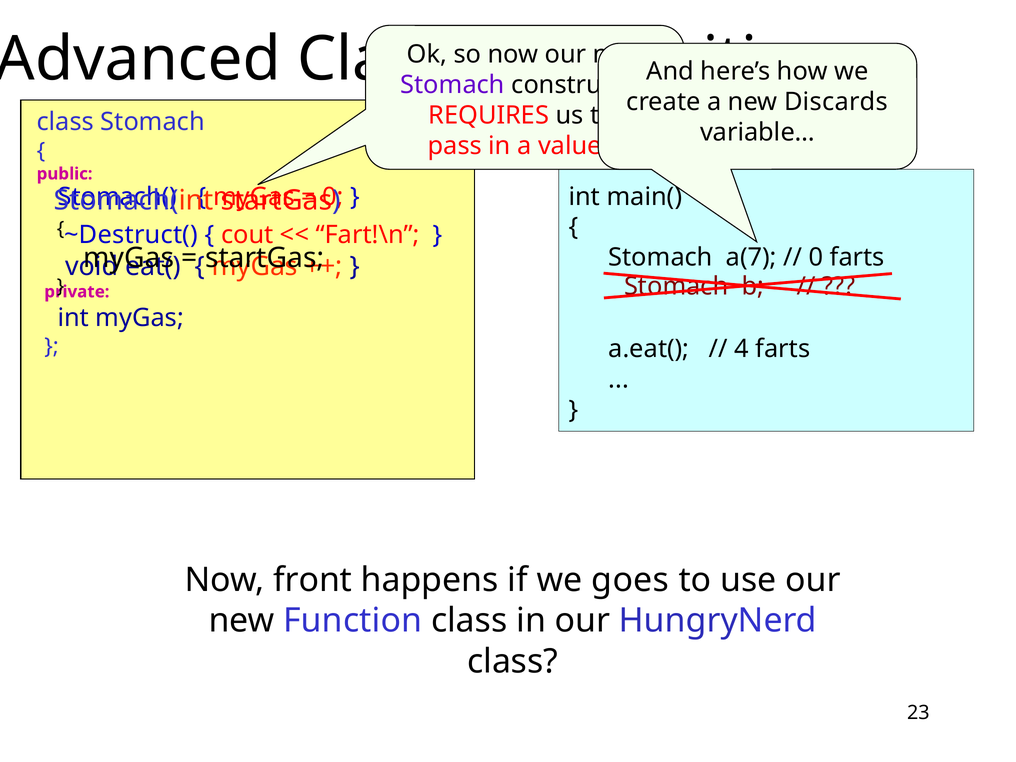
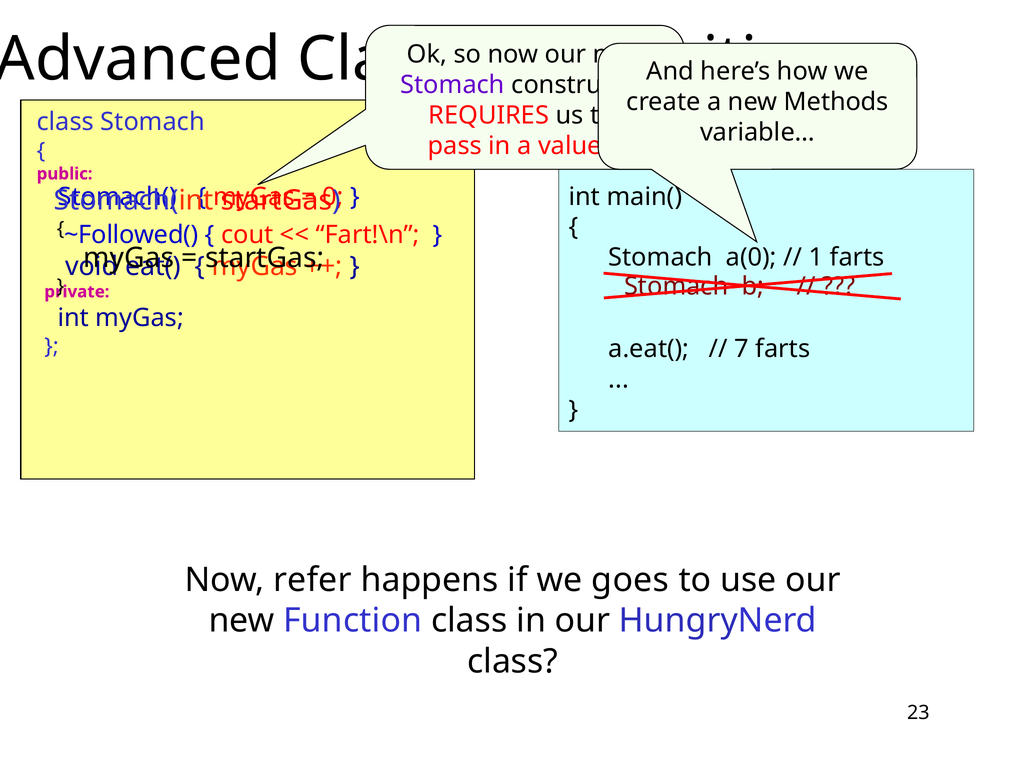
Discards: Discards -> Methods
~Destruct(: ~Destruct( -> ~Followed(
a(7: a(7 -> a(0
0 at (816, 258): 0 -> 1
4: 4 -> 7
front: front -> refer
